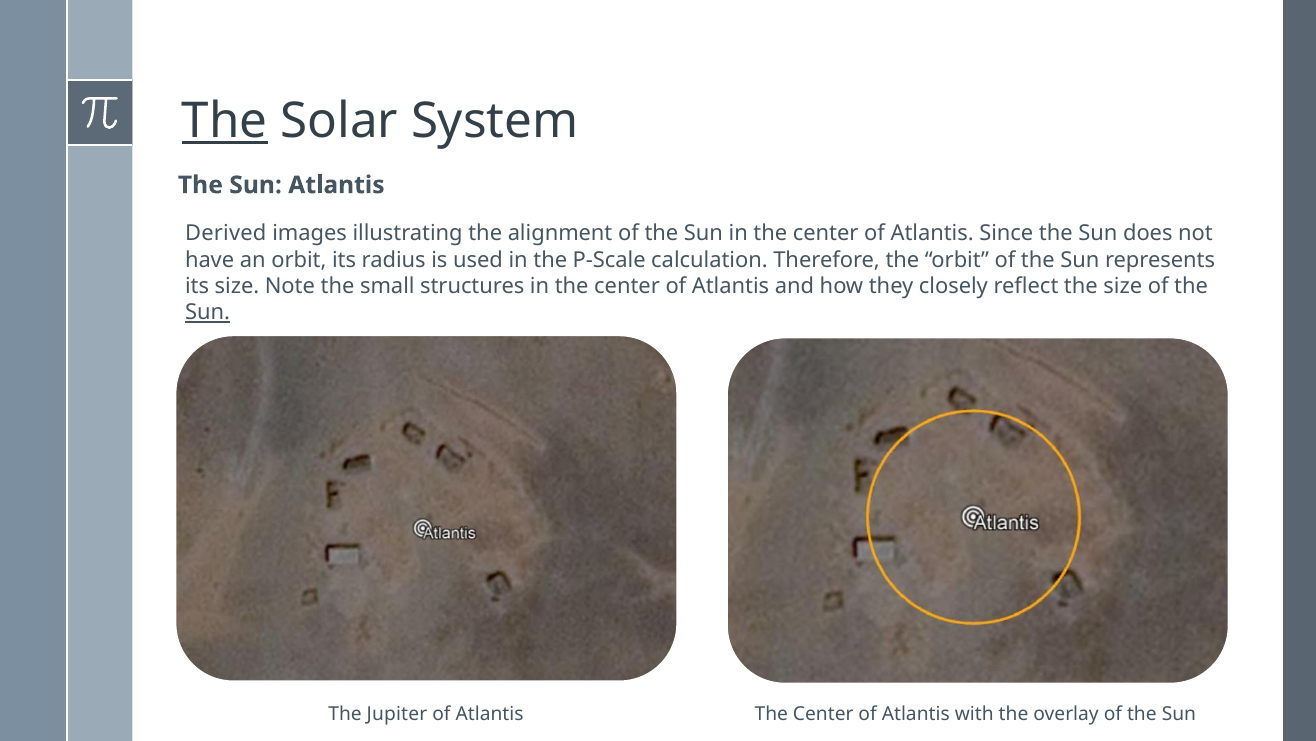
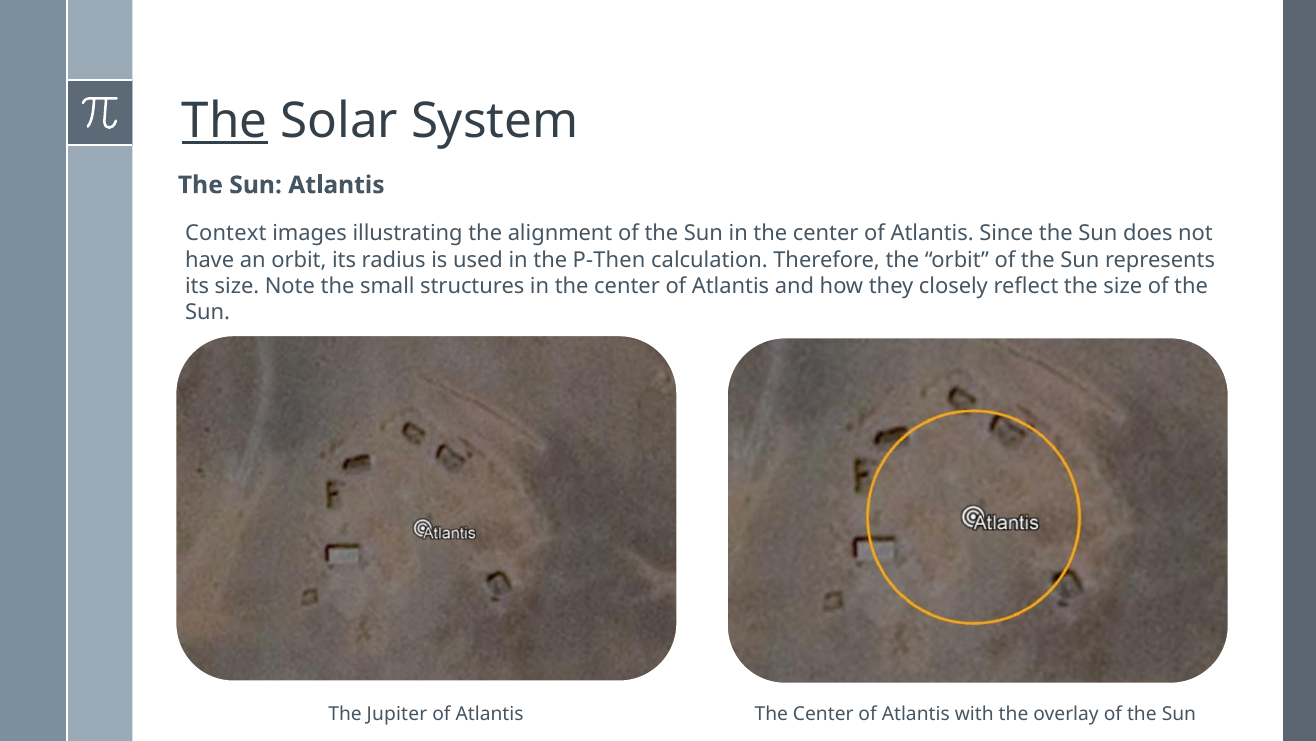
Derived: Derived -> Context
P-Scale: P-Scale -> P-Then
Sun at (208, 312) underline: present -> none
